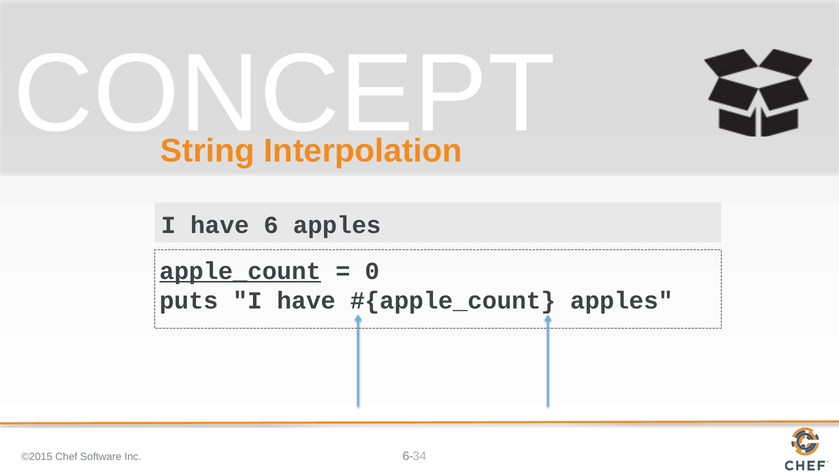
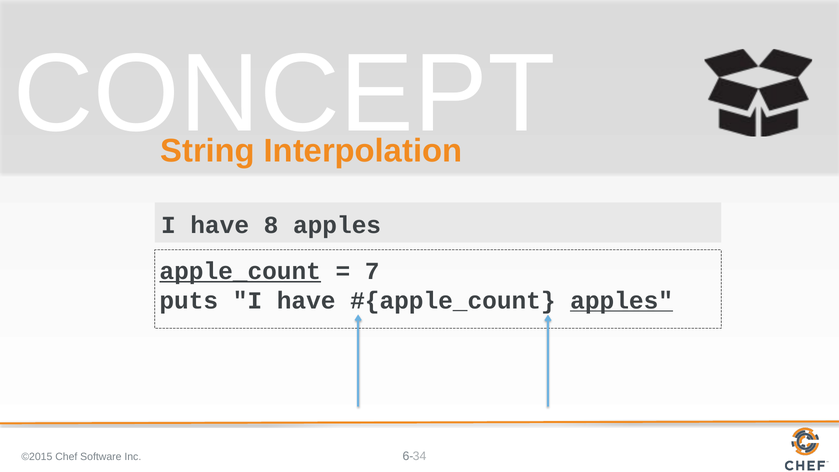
6: 6 -> 8
0: 0 -> 7
apples at (622, 300) underline: none -> present
